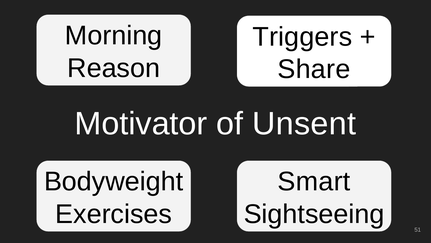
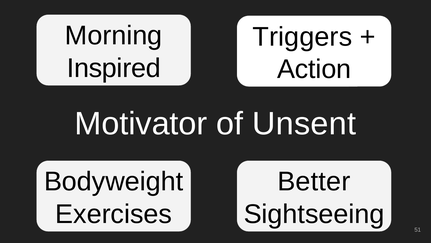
Reason: Reason -> Inspired
Share: Share -> Action
Smart: Smart -> Better
